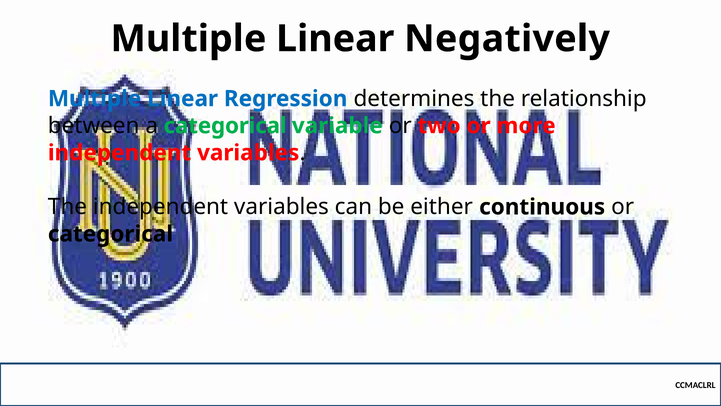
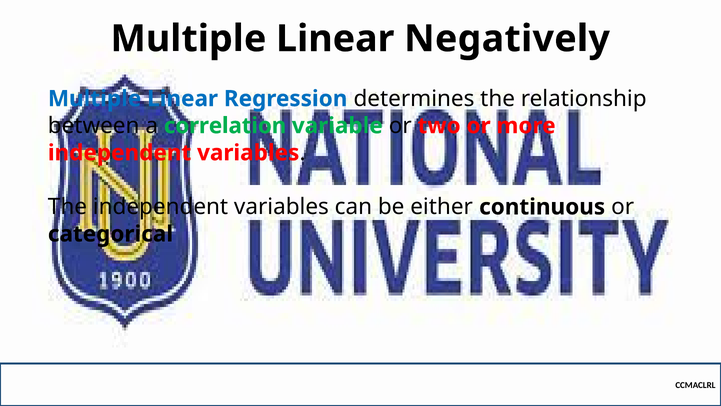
a categorical: categorical -> correlation
